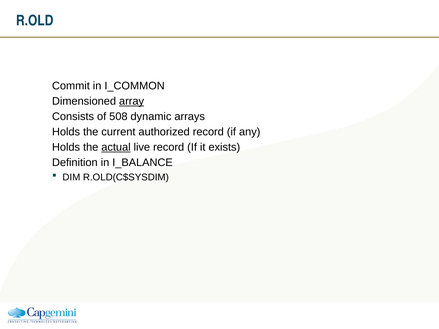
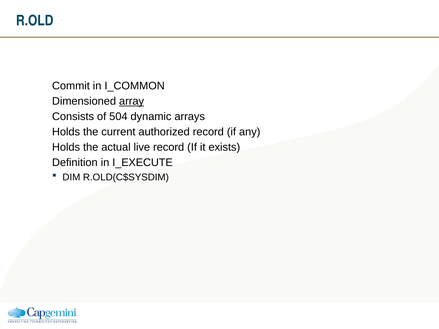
508: 508 -> 504
actual underline: present -> none
I_BALANCE: I_BALANCE -> I_EXECUTE
